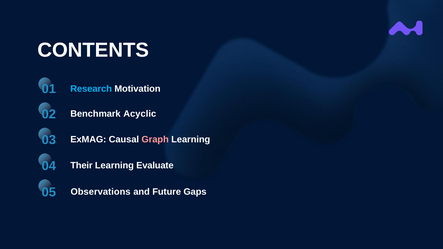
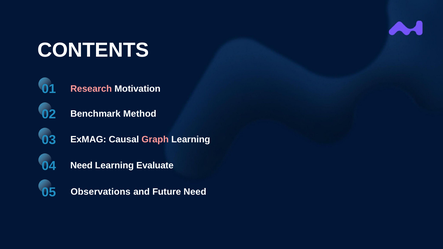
Research colour: light blue -> pink
Acyclic: Acyclic -> Method
04 Their: Their -> Need
Future Gaps: Gaps -> Need
